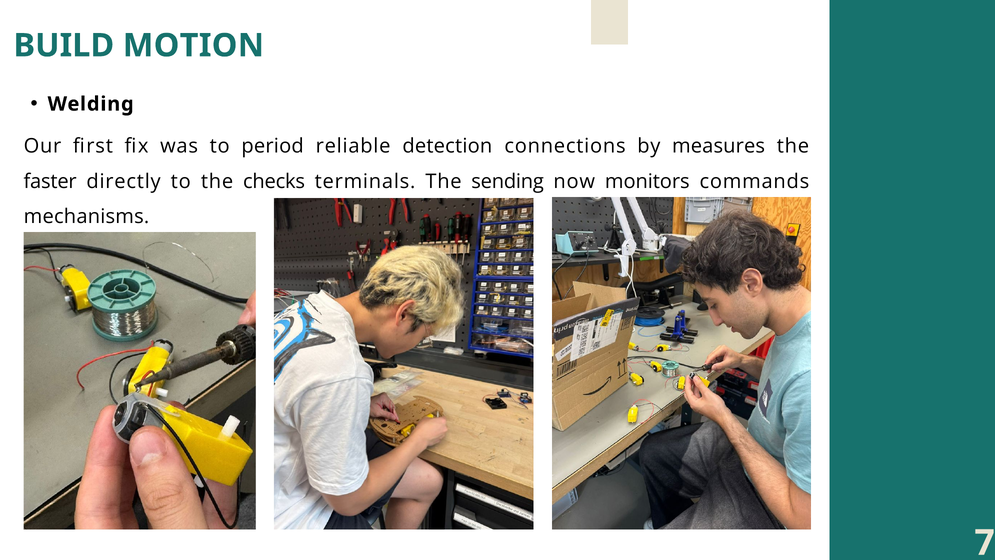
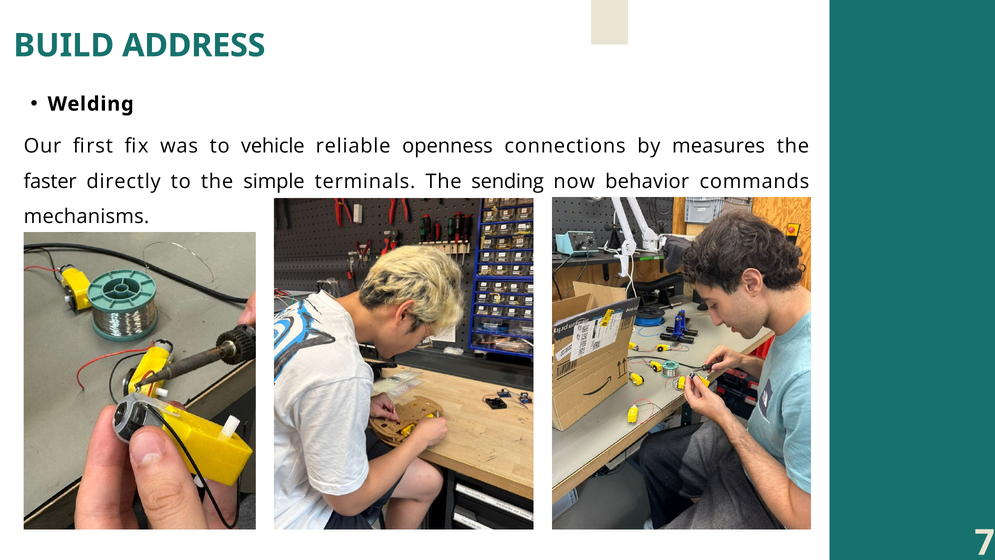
MOTION: MOTION -> ADDRESS
period: period -> vehicle
detection: detection -> openness
checks: checks -> simple
monitors: monitors -> behavior
